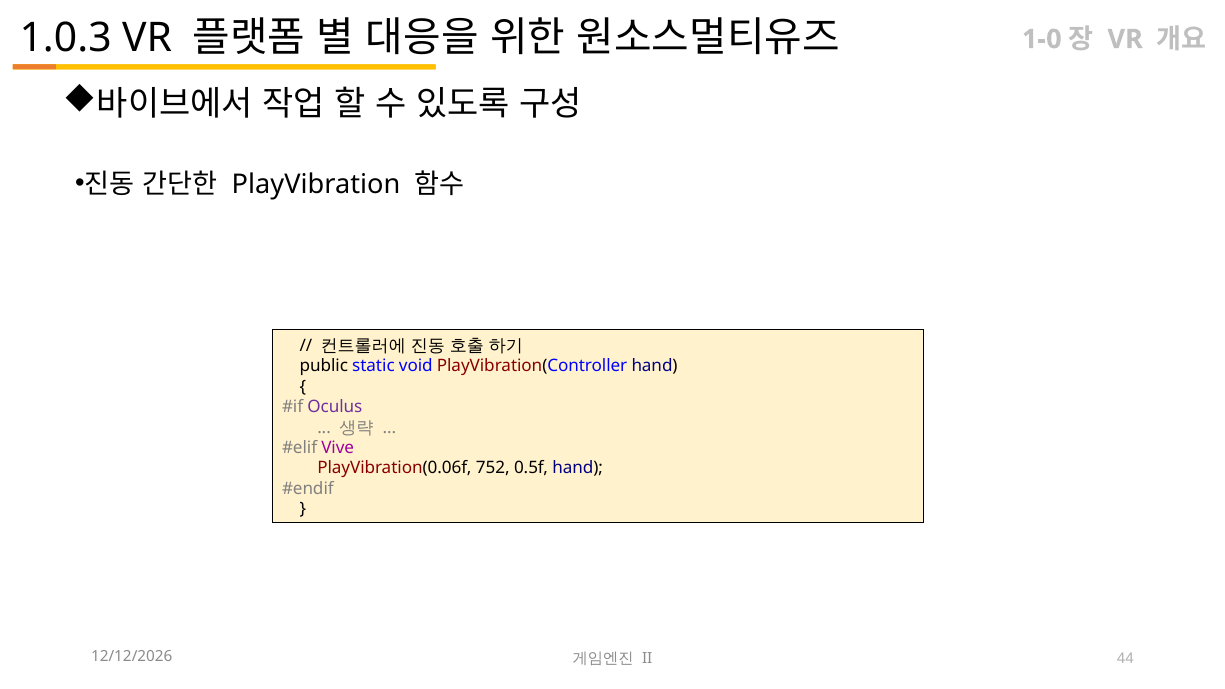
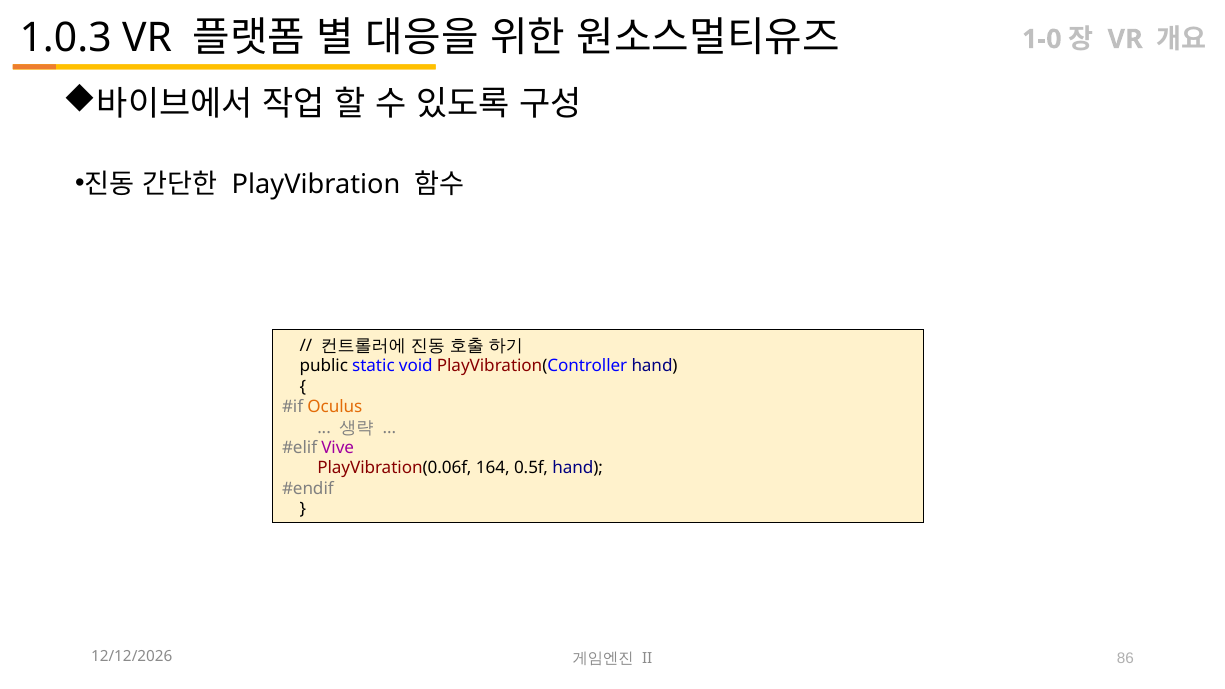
Oculus colour: purple -> orange
752: 752 -> 164
44: 44 -> 86
